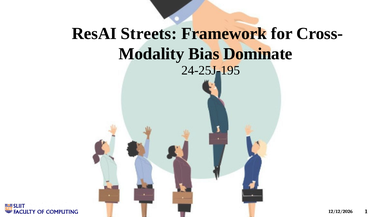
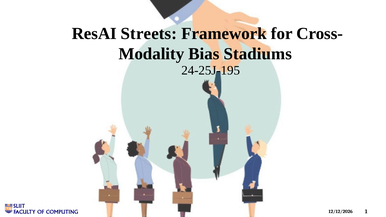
Dominate: Dominate -> Stadiums
